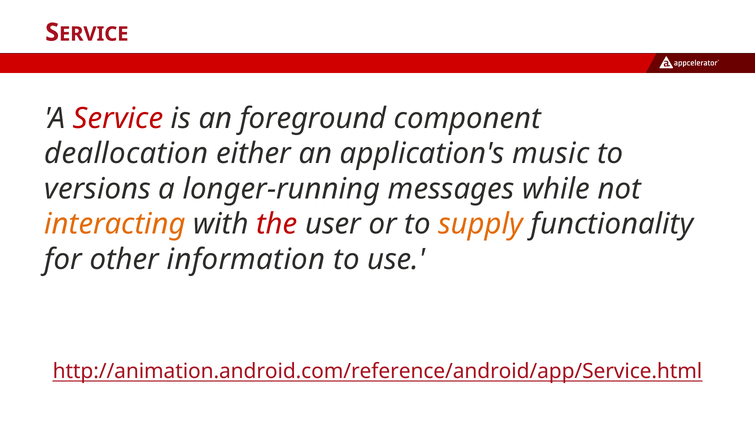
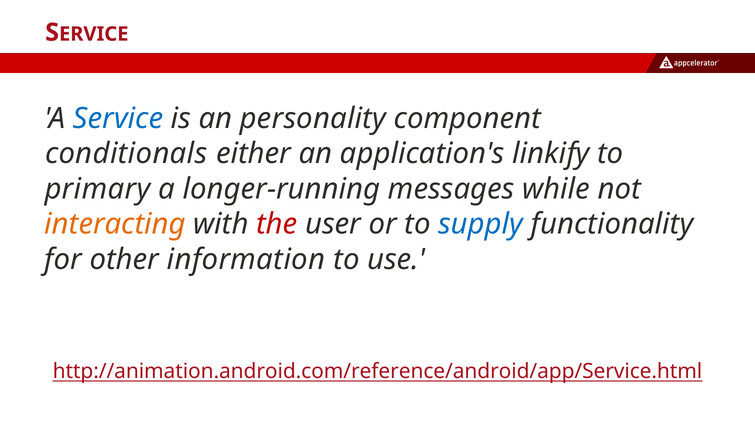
Service colour: red -> blue
foreground: foreground -> personality
deallocation: deallocation -> conditionals
music: music -> linkify
versions: versions -> primary
supply colour: orange -> blue
